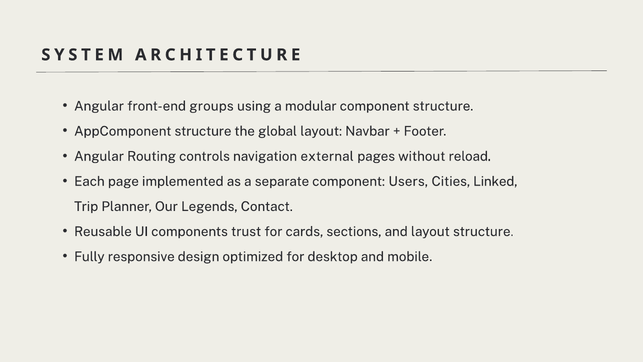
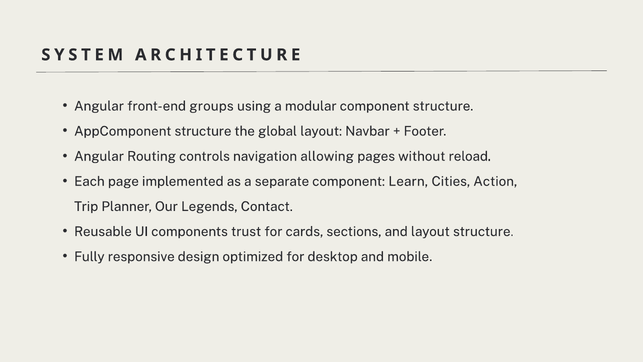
external: external -> allowing
Users: Users -> Learn
Linked: Linked -> Action
